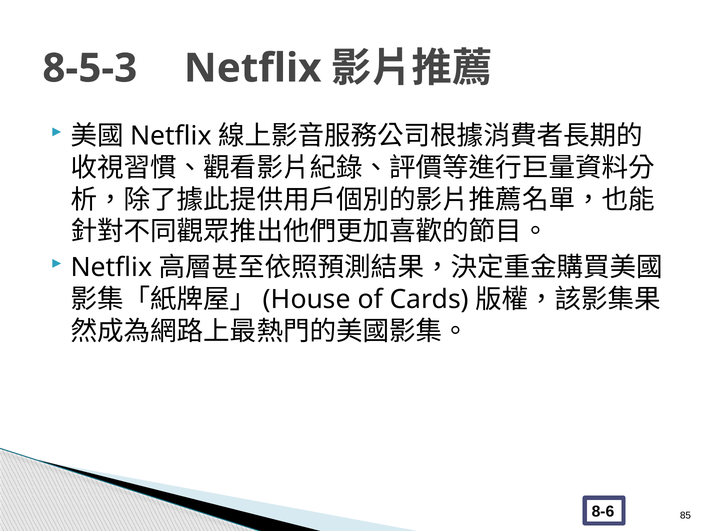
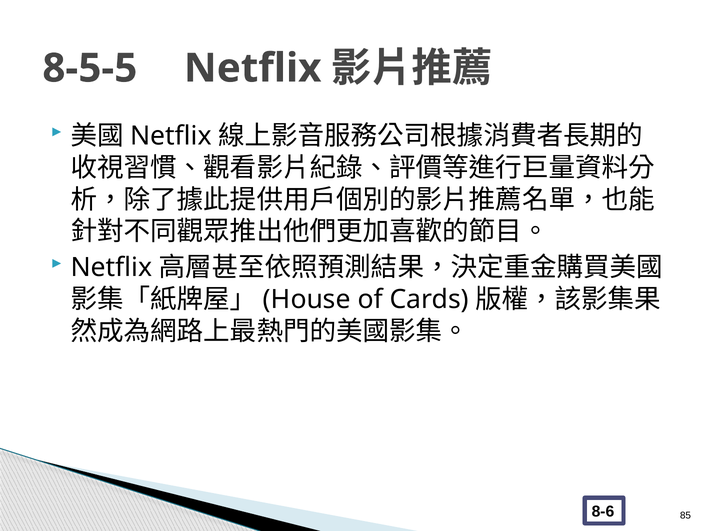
8-5-3: 8-5-3 -> 8-5-5
